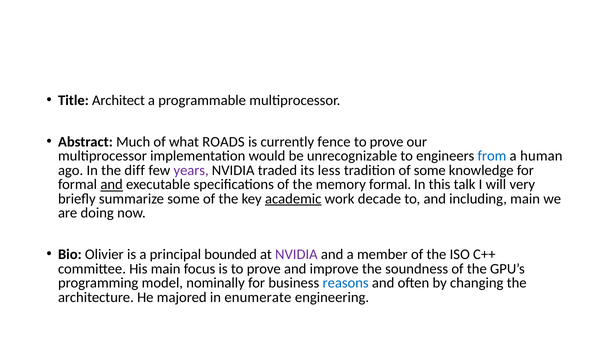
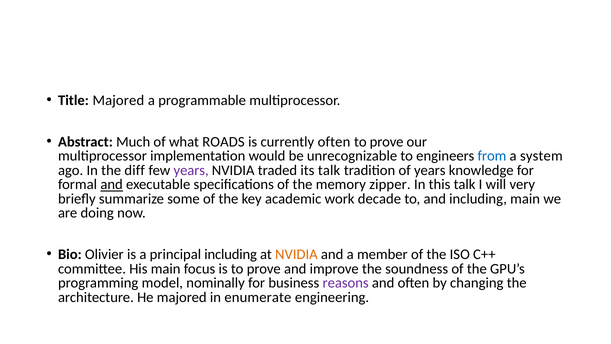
Title Architect: Architect -> Majored
currently fence: fence -> often
human: human -> system
its less: less -> talk
of some: some -> years
memory formal: formal -> zipper
academic underline: present -> none
principal bounded: bounded -> including
NVIDIA at (296, 254) colour: purple -> orange
reasons colour: blue -> purple
